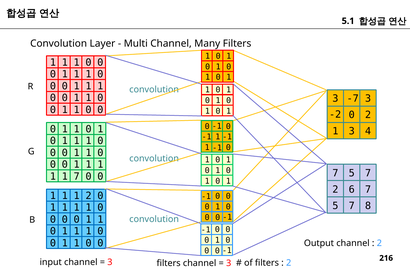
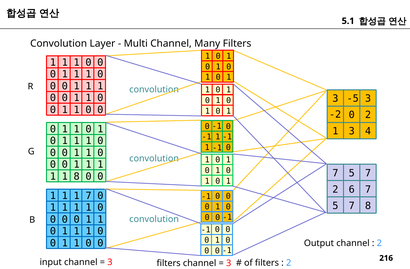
-7: -7 -> -5
1 7: 7 -> 8
1 2: 2 -> 7
